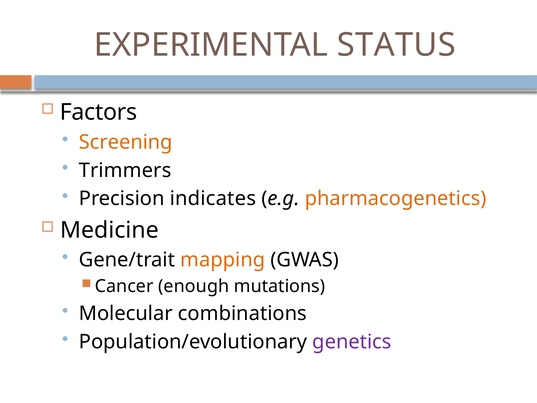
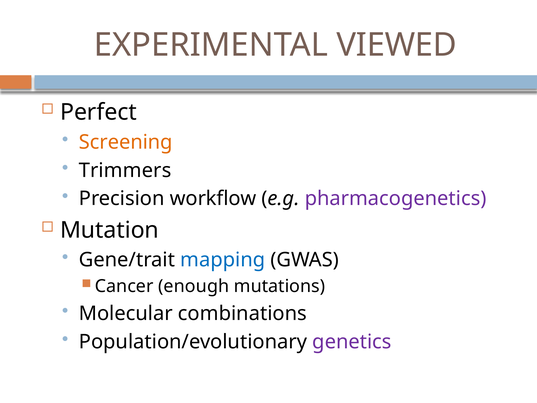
STATUS: STATUS -> VIEWED
Factors: Factors -> Perfect
indicates: indicates -> workflow
pharmacogenetics colour: orange -> purple
Medicine: Medicine -> Mutation
mapping colour: orange -> blue
